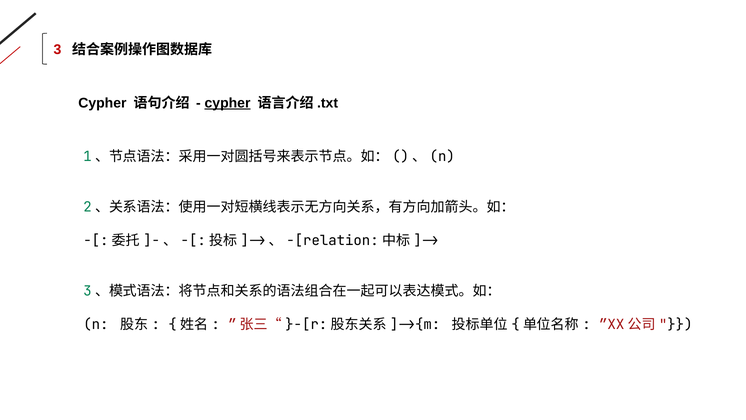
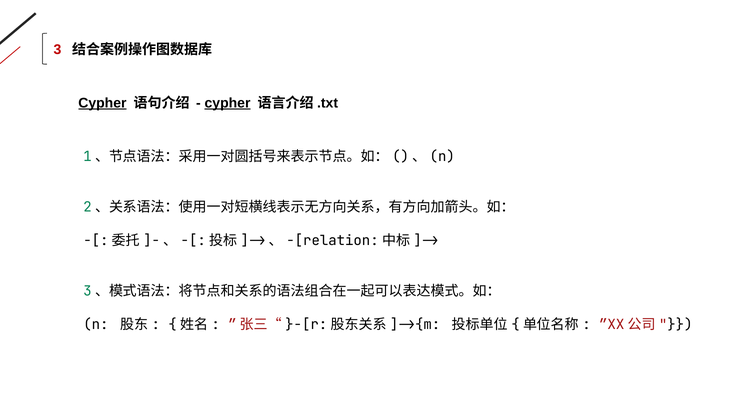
Cypher at (102, 103) underline: none -> present
